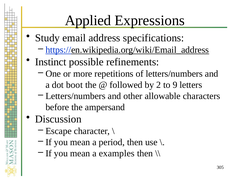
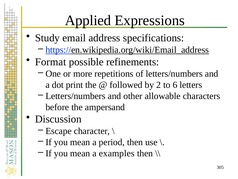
Instinct: Instinct -> Format
boot: boot -> print
9: 9 -> 6
